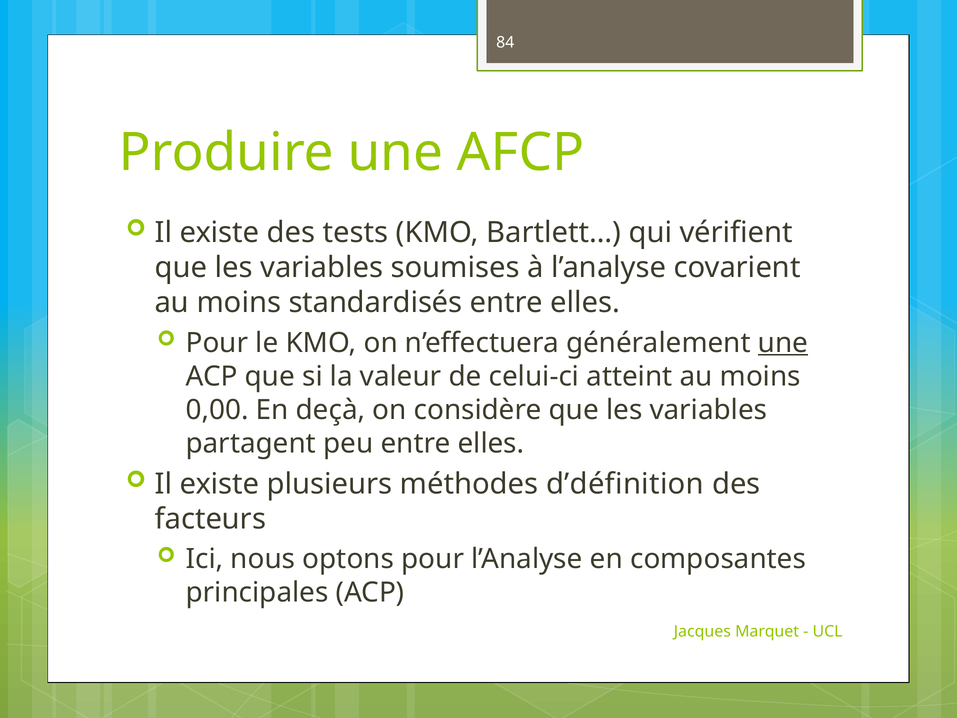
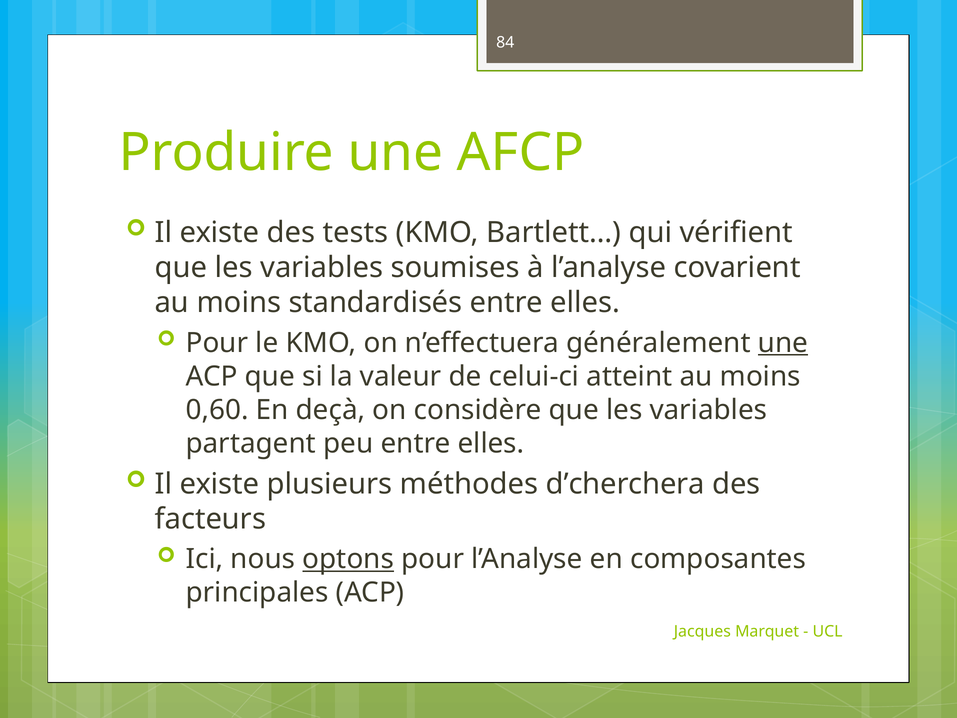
0,00: 0,00 -> 0,60
d’définition: d’définition -> d’cherchera
optons underline: none -> present
